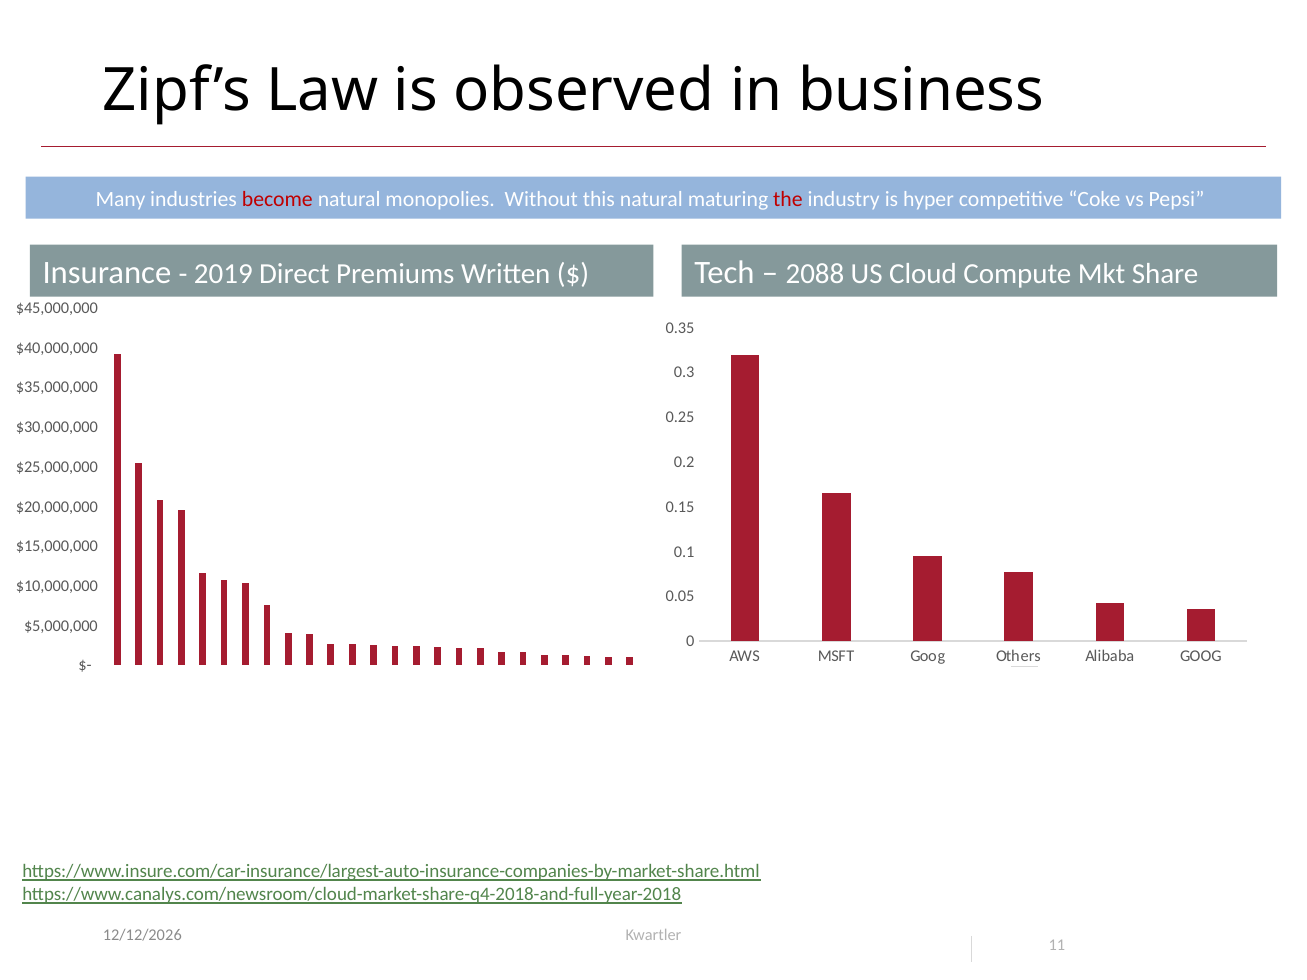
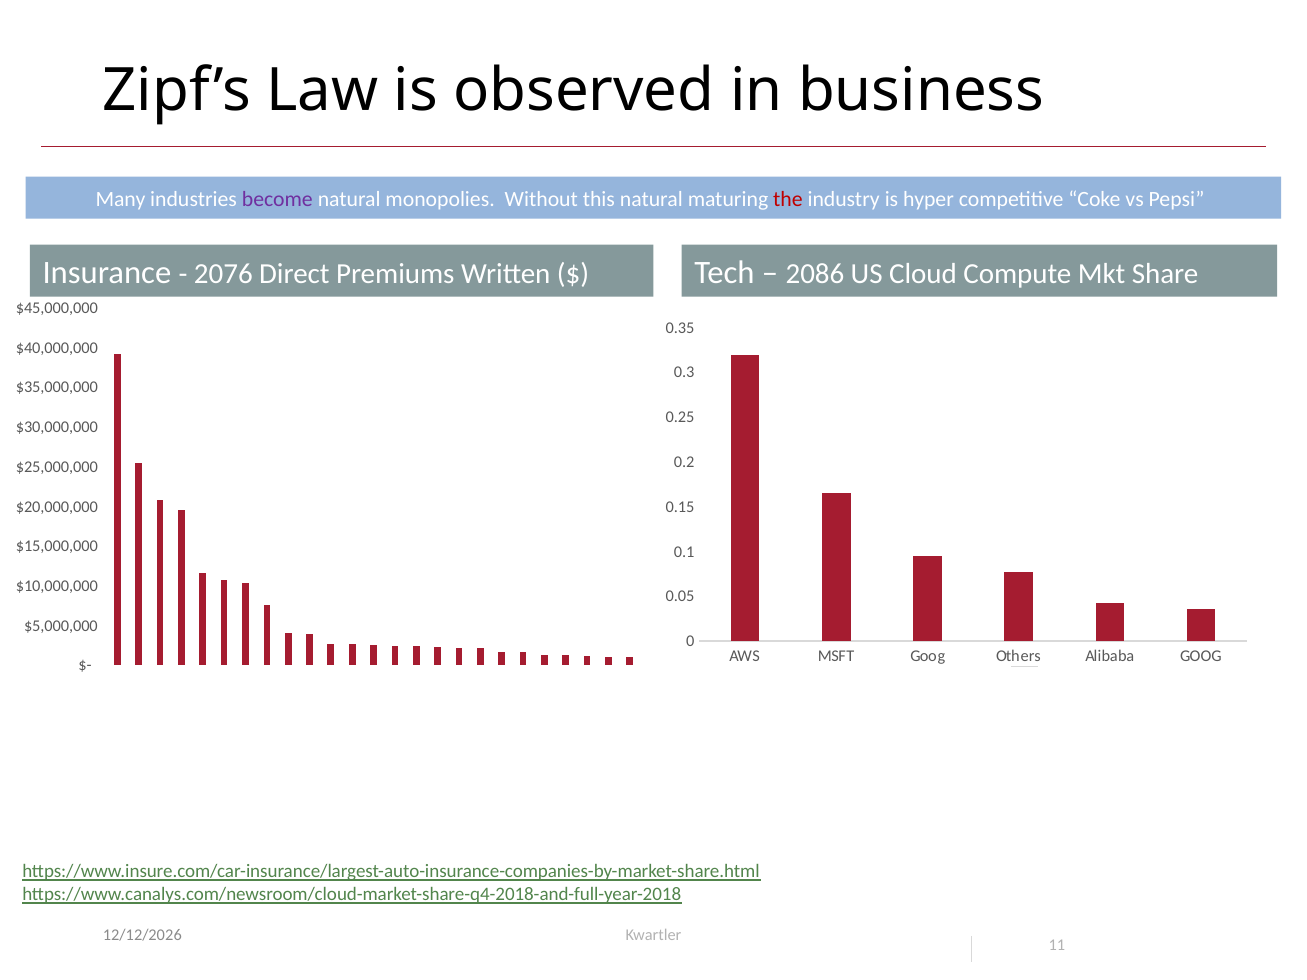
become colour: red -> purple
2019: 2019 -> 2076
2088: 2088 -> 2086
